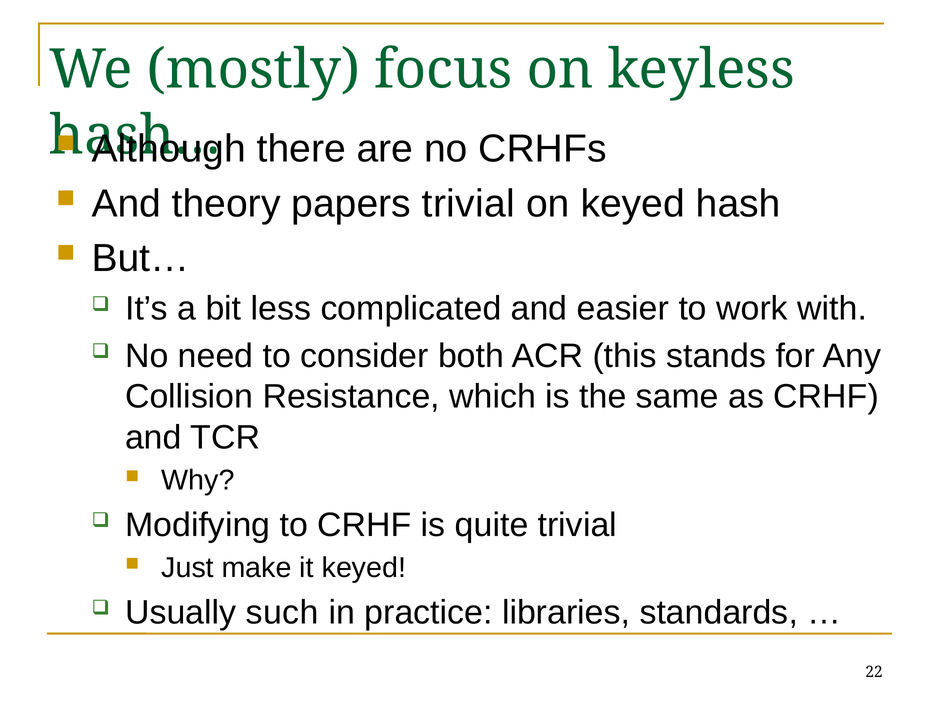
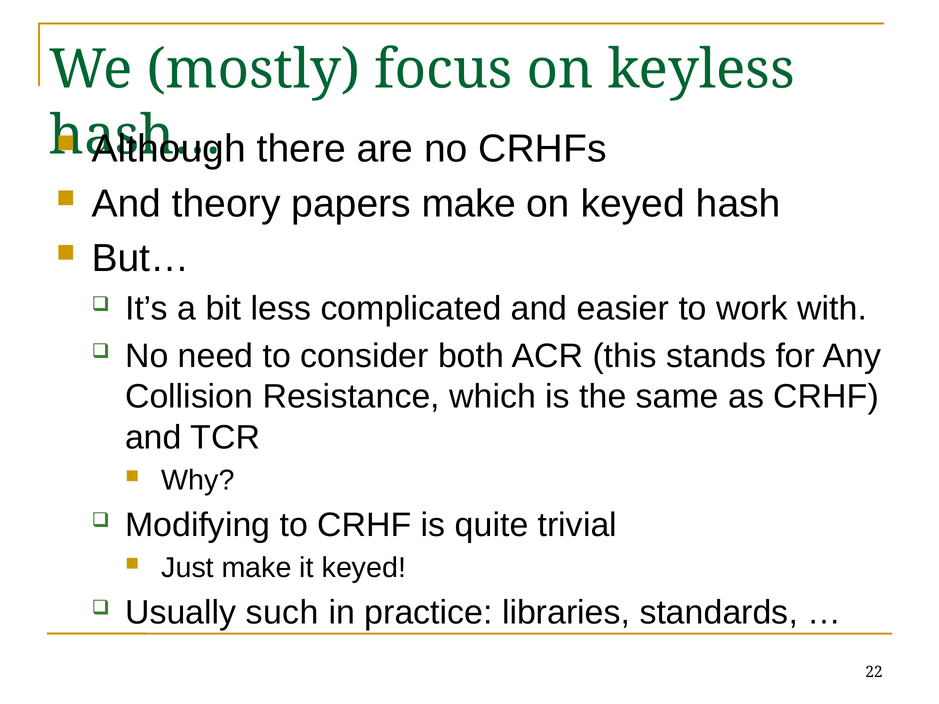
papers trivial: trivial -> make
